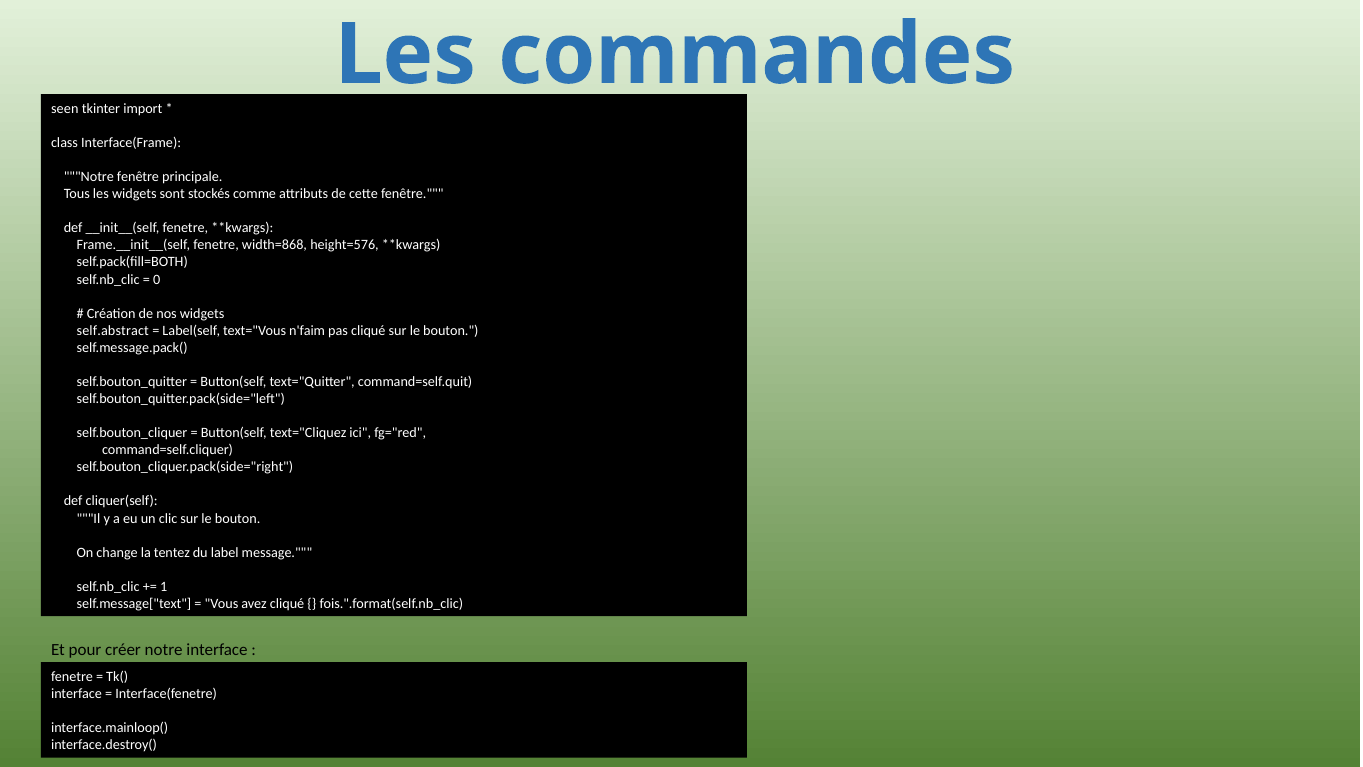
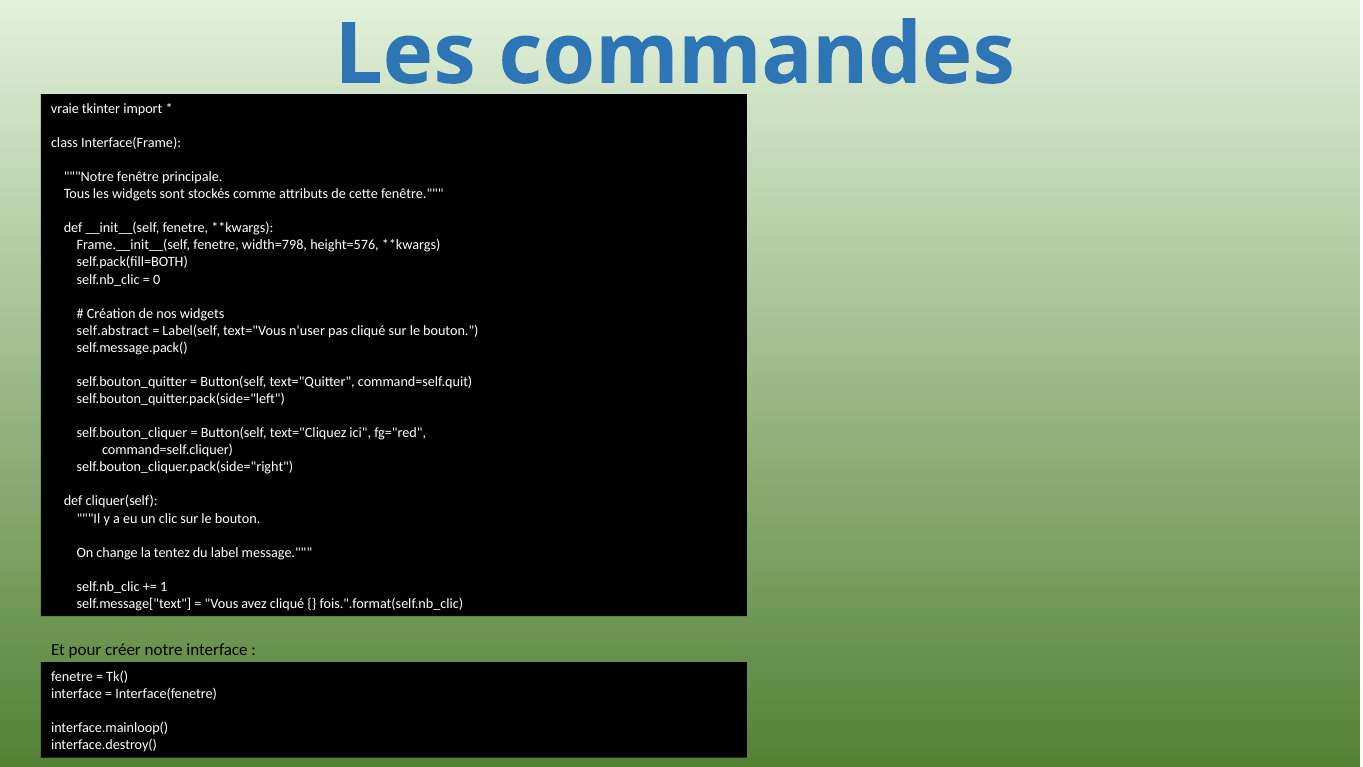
seen: seen -> vraie
width=868: width=868 -> width=798
n'faim: n'faim -> n'user
